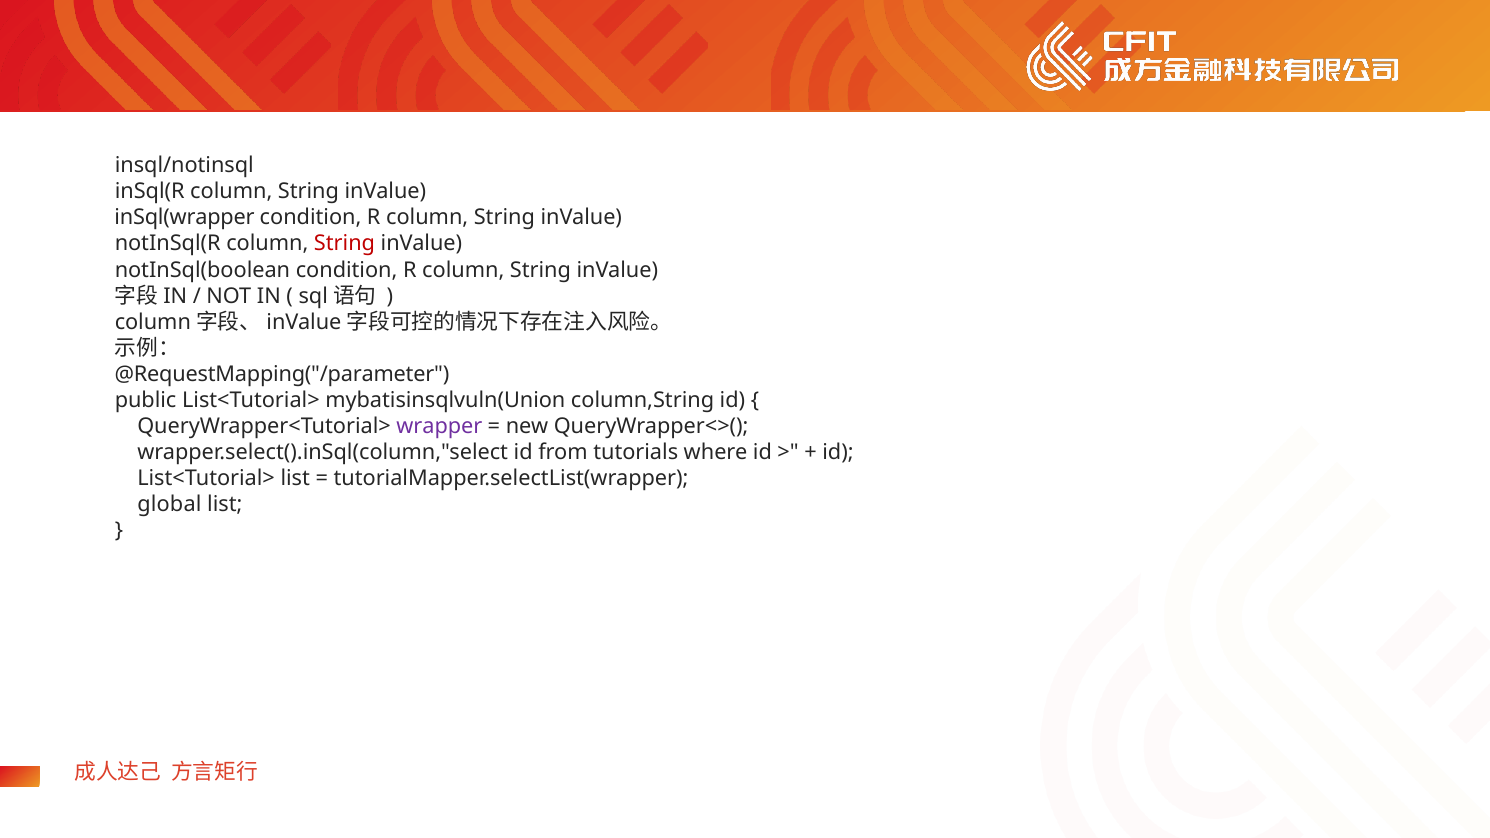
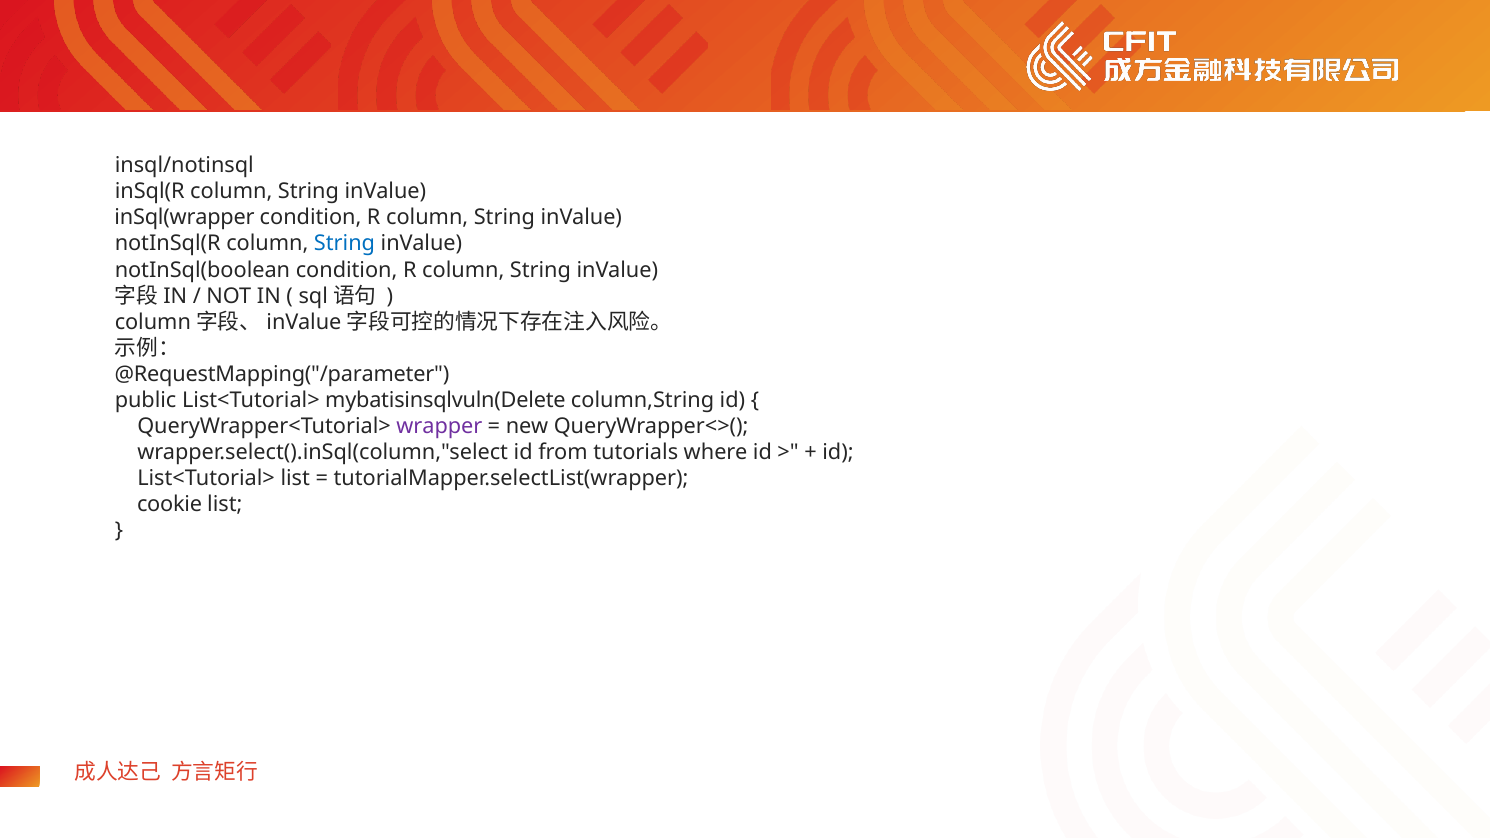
String at (345, 244) colour: red -> blue
mybatisinsqlvuln(Union: mybatisinsqlvuln(Union -> mybatisinsqlvuln(Delete
global: global -> cookie
